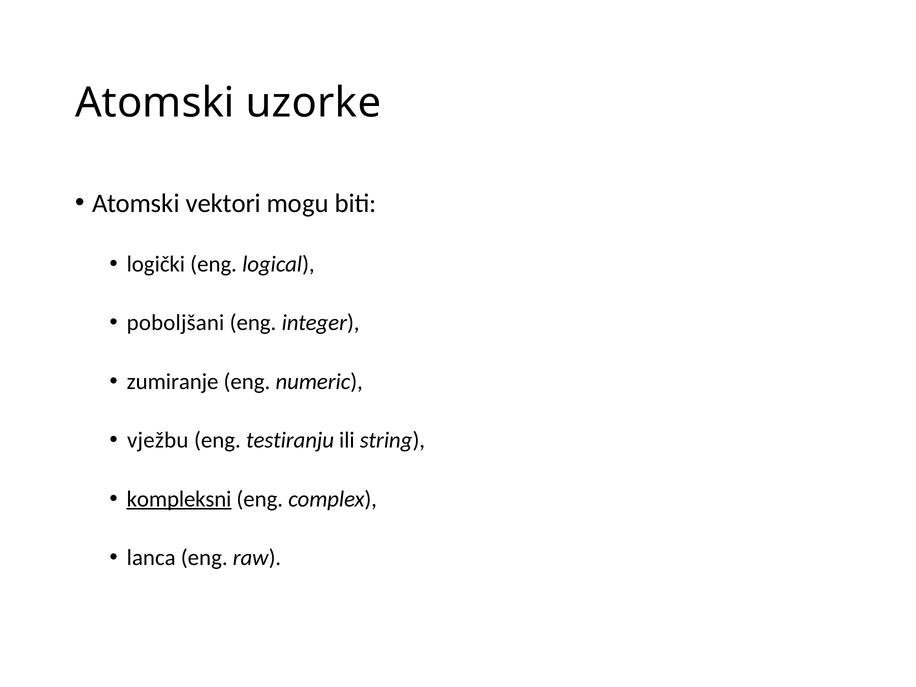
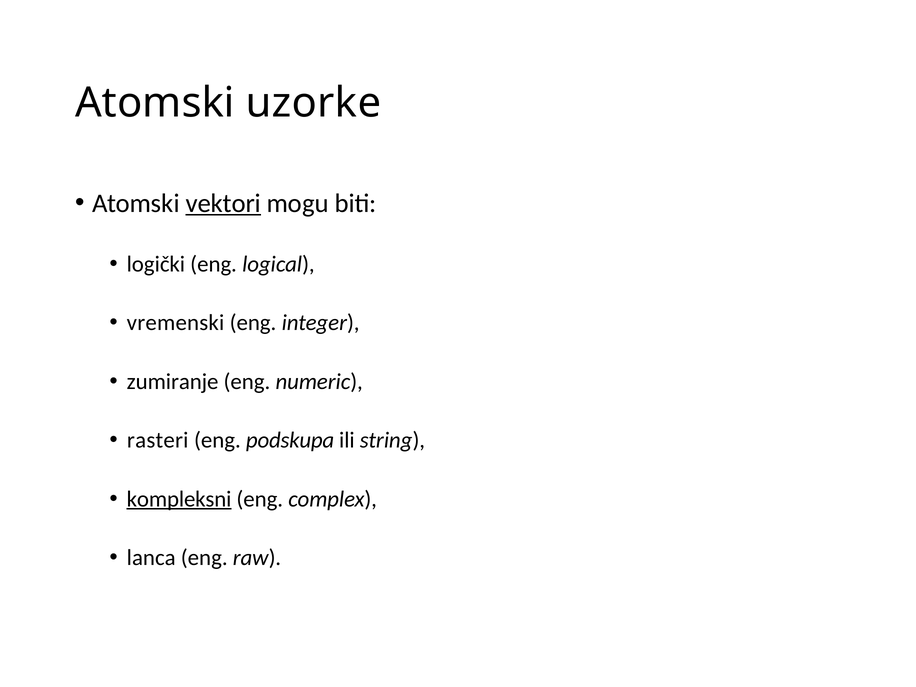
vektori underline: none -> present
poboljšani: poboljšani -> vremenski
vježbu: vježbu -> rasteri
testiranju: testiranju -> podskupa
